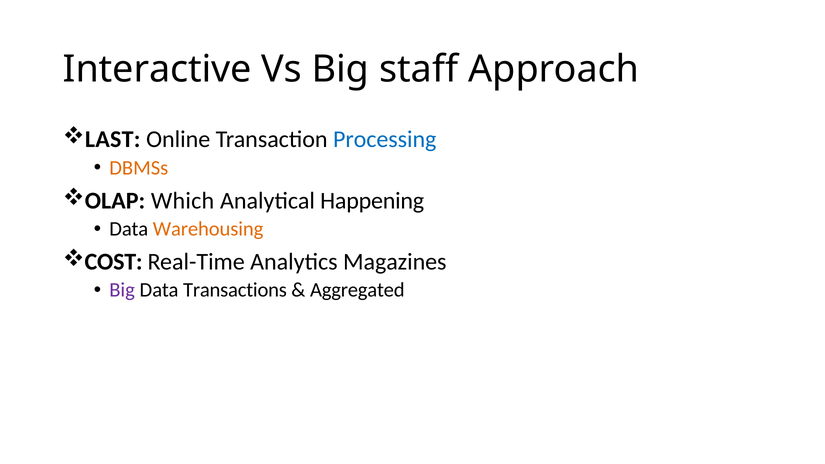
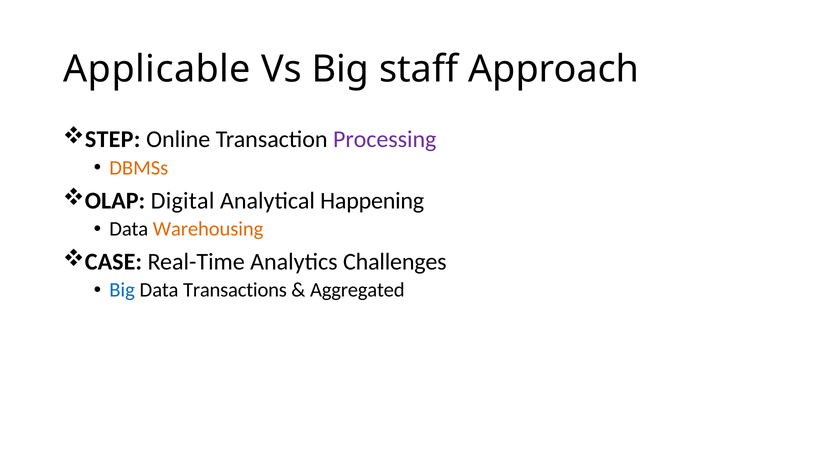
Interactive: Interactive -> Applicable
LAST: LAST -> STEP
Processing colour: blue -> purple
Which: Which -> Digital
COST: COST -> CASE
Magazines: Magazines -> Challenges
Big at (122, 290) colour: purple -> blue
